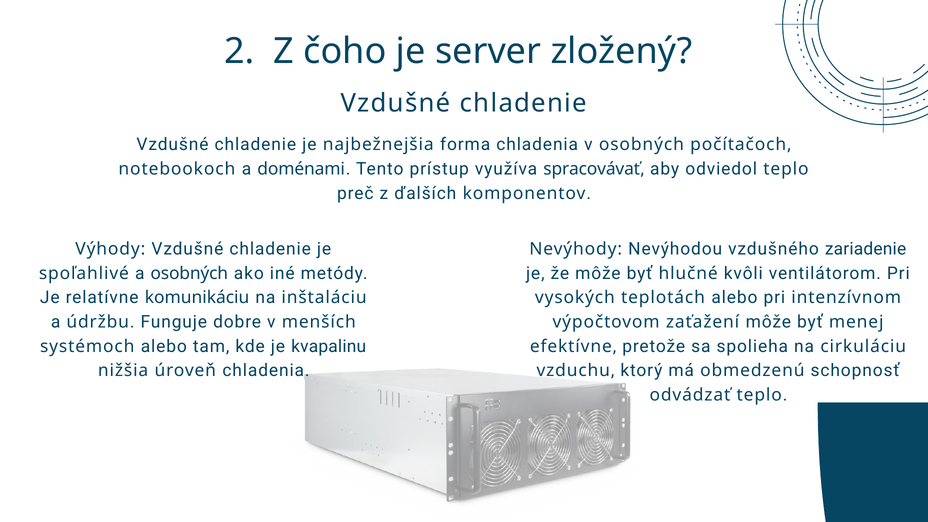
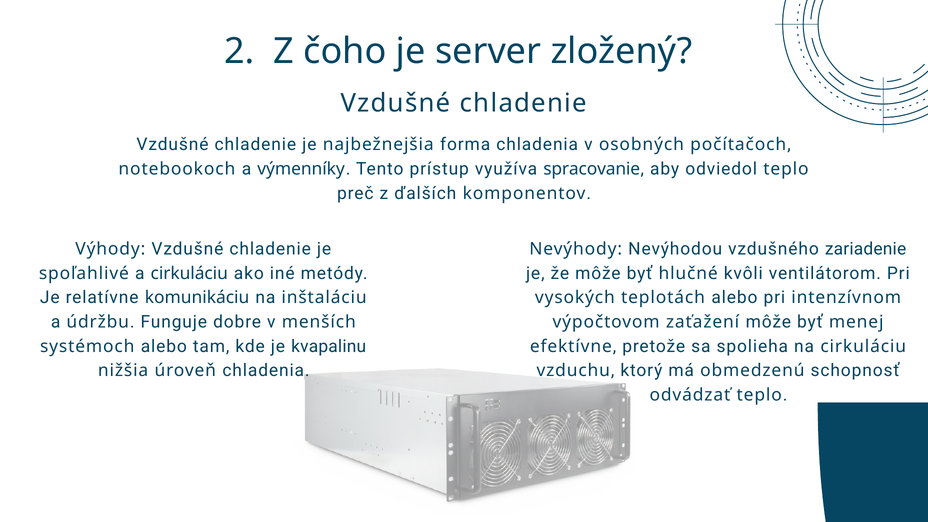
doménami: doménami -> výmenníky
spracovávať: spracovávať -> spracovanie
a osobných: osobných -> cirkuláciu
